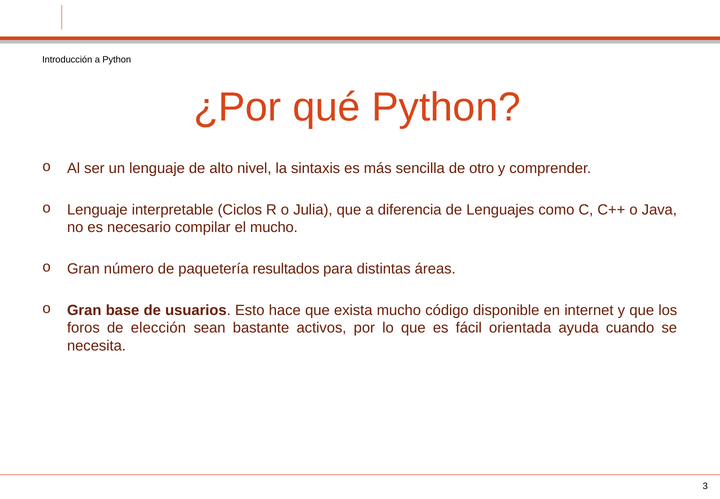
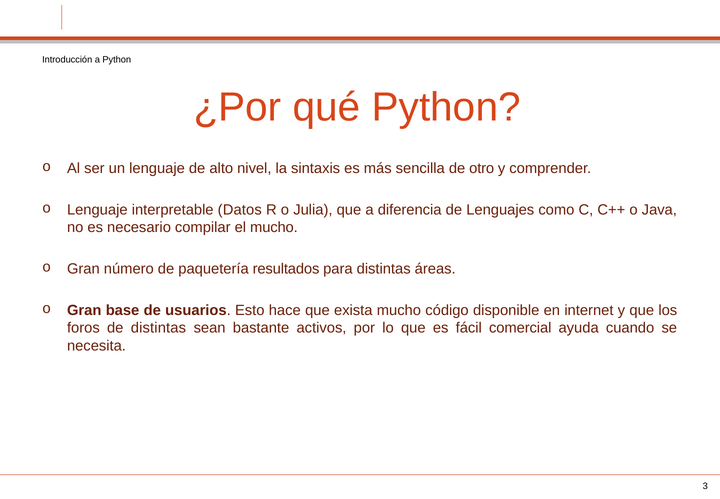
Ciclos: Ciclos -> Datos
de elección: elección -> distintas
orientada: orientada -> comercial
